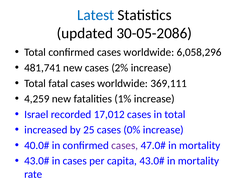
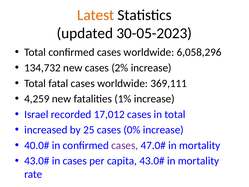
Latest colour: blue -> orange
30-05-2086: 30-05-2086 -> 30-05-2023
481,741: 481,741 -> 134,732
